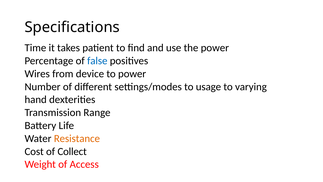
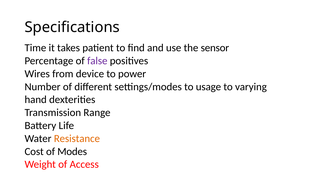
the power: power -> sensor
false colour: blue -> purple
Collect: Collect -> Modes
